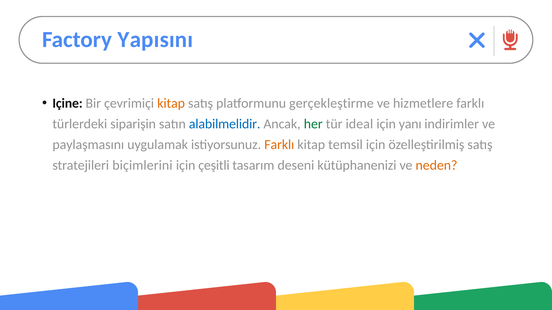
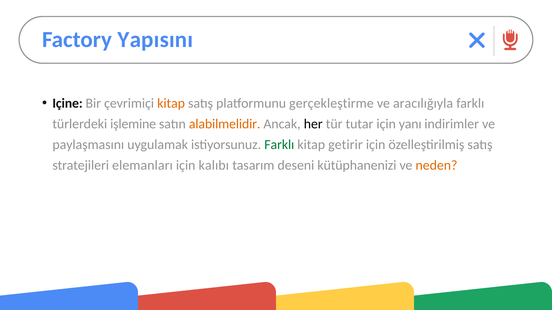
hizmetlere: hizmetlere -> aracılığıyla
siparişin: siparişin -> işlemine
alabilmelidir colour: blue -> orange
her colour: green -> black
ideal: ideal -> tutar
Farklı at (279, 145) colour: orange -> green
temsil: temsil -> getirir
biçimlerini: biçimlerini -> elemanları
çeşitli: çeşitli -> kalıbı
